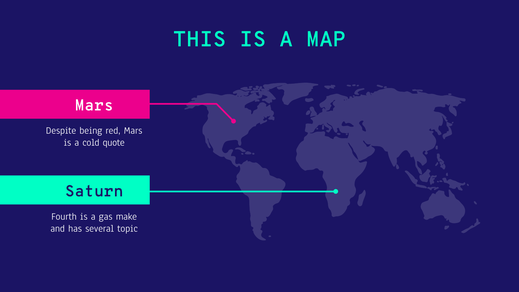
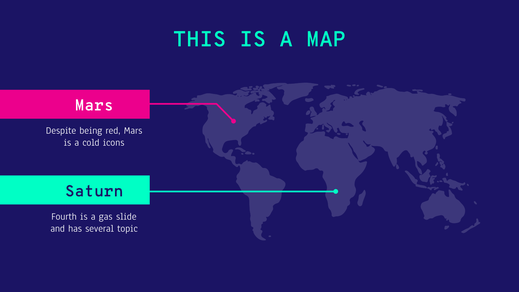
quote: quote -> icons
make: make -> slide
